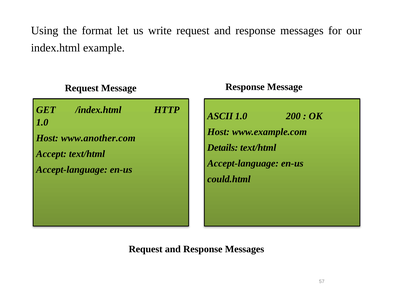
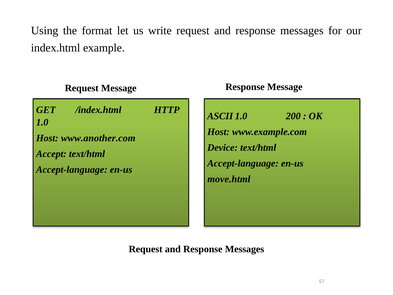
Details: Details -> Device
could.html: could.html -> move.html
